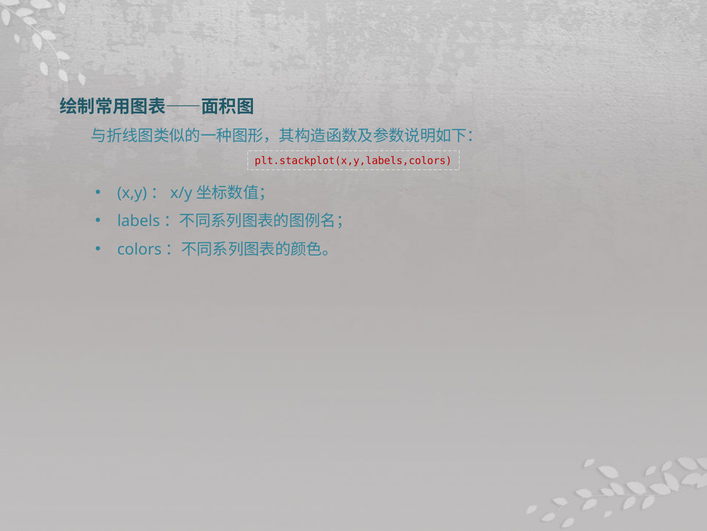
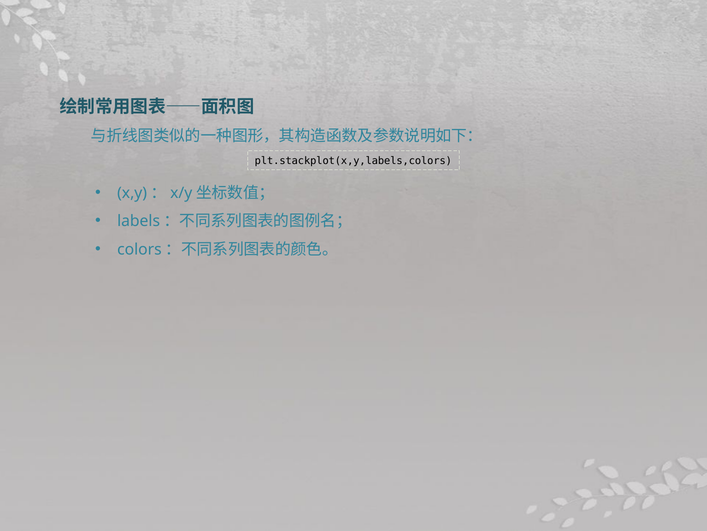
plt.stackplot(x,y,labels,colors colour: red -> black
